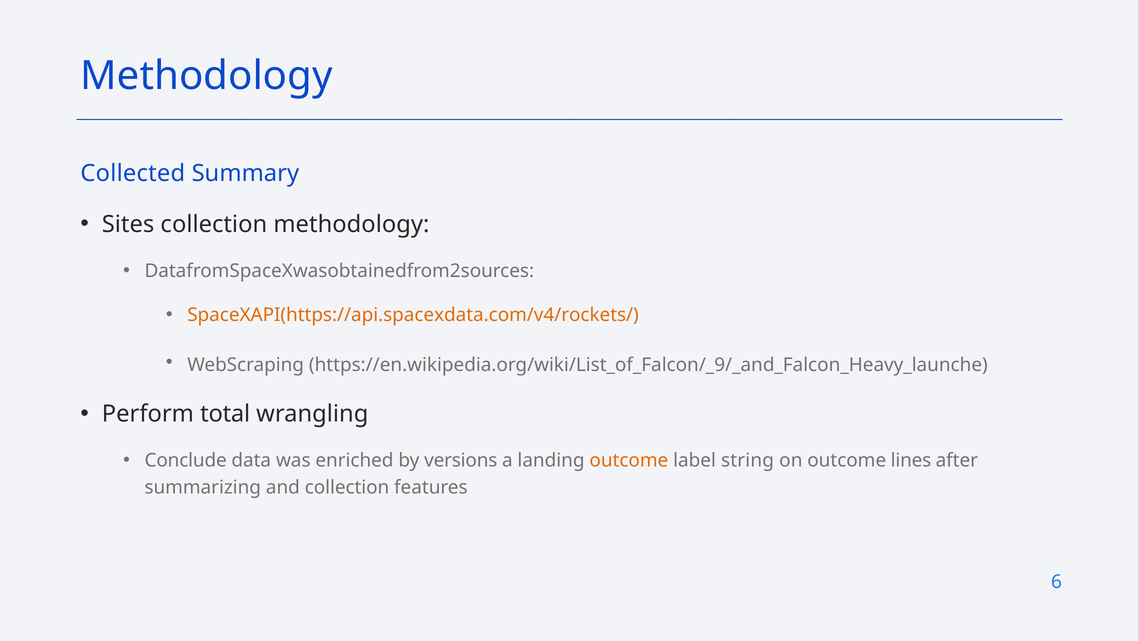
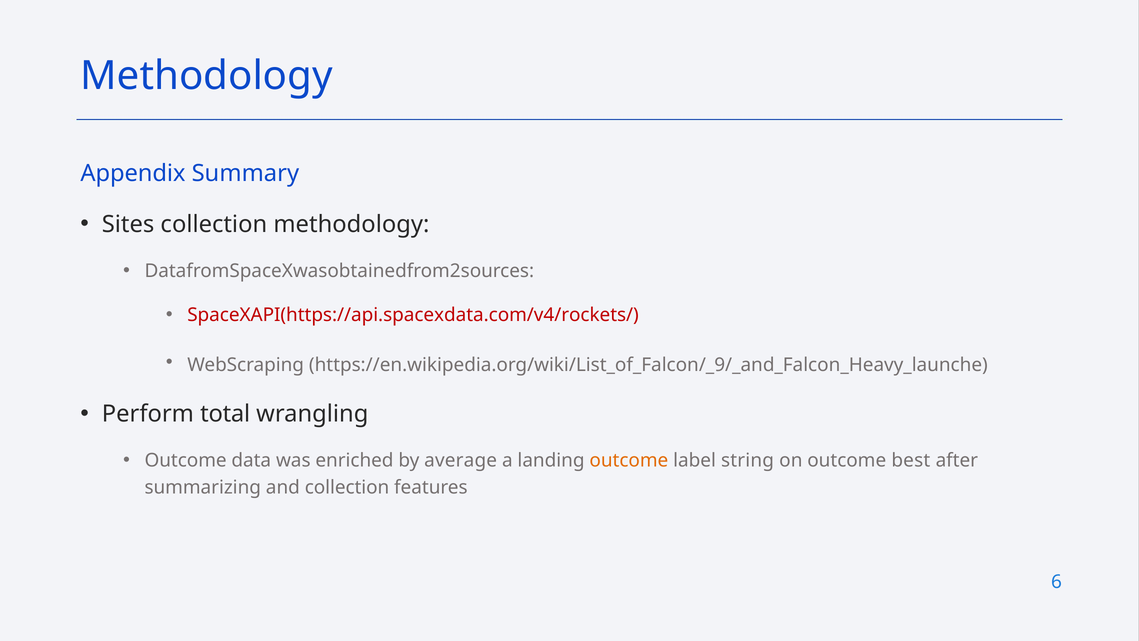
Collected: Collected -> Appendix
SpaceXAPI(https://api.spacexdata.com/v4/rockets/ colour: orange -> red
Conclude at (186, 460): Conclude -> Outcome
versions: versions -> average
lines: lines -> best
